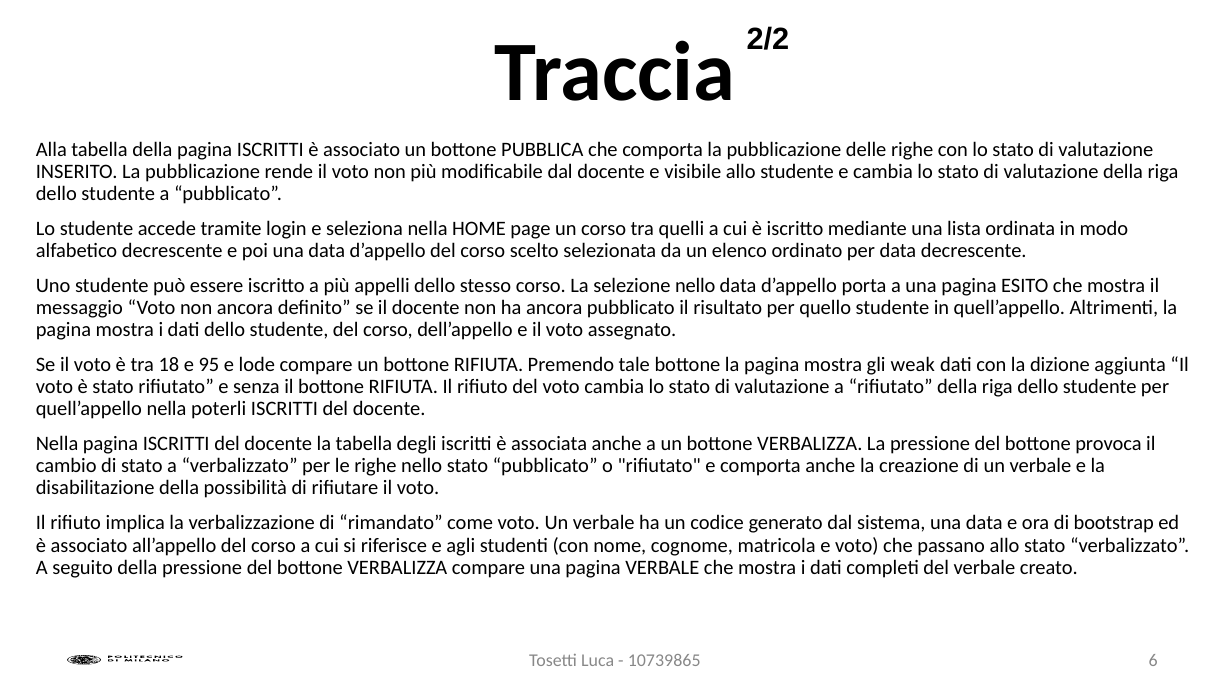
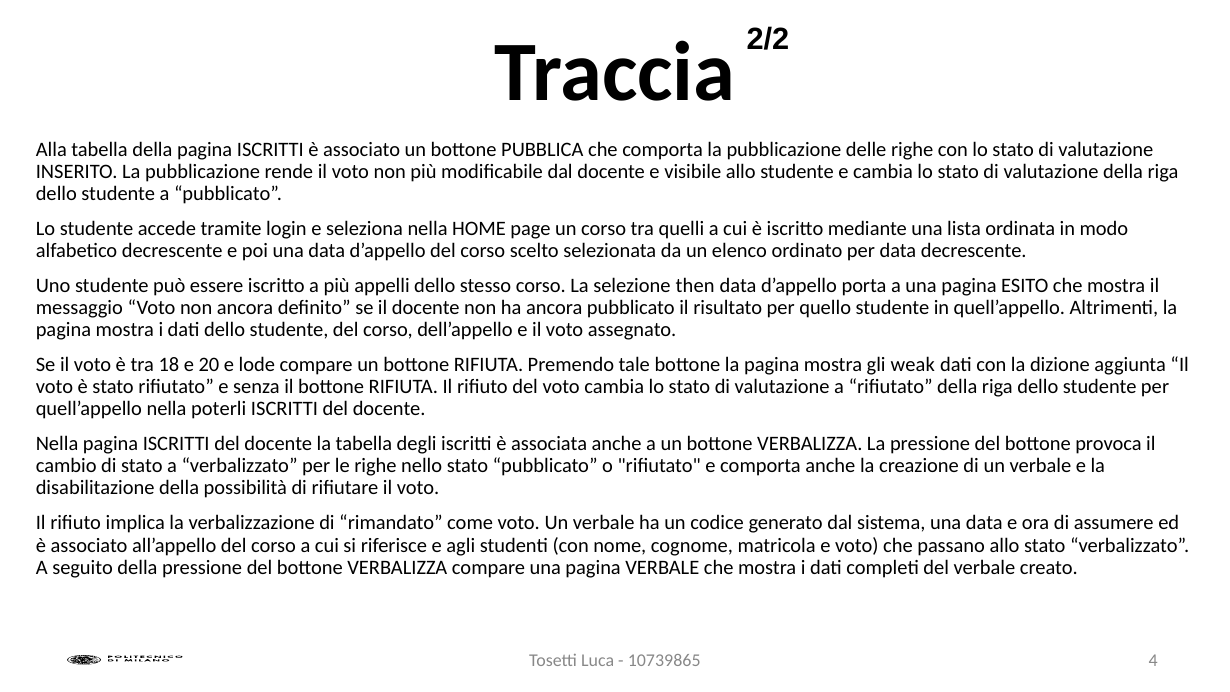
selezione nello: nello -> then
95: 95 -> 20
bootstrap: bootstrap -> assumere
6: 6 -> 4
